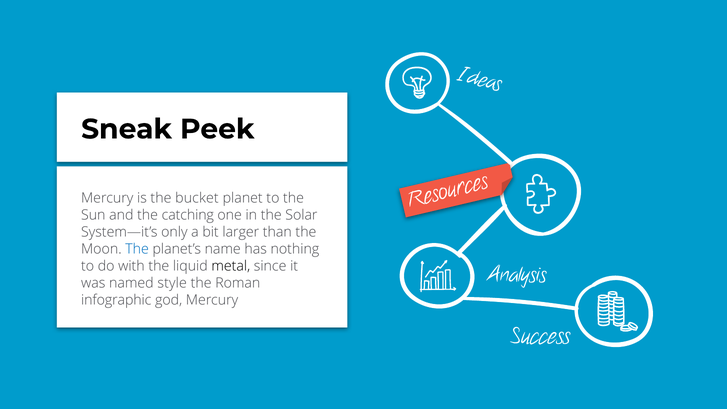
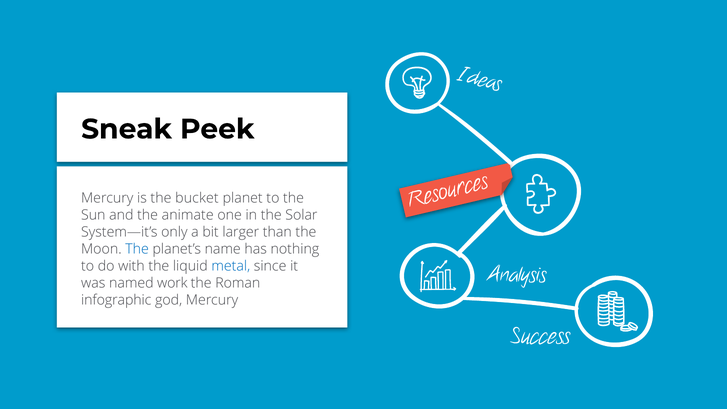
catching: catching -> animate
metal colour: black -> blue
style: style -> work
